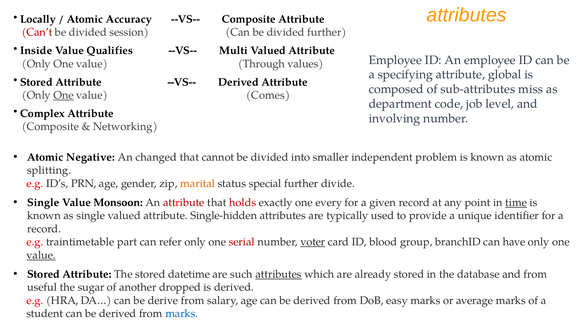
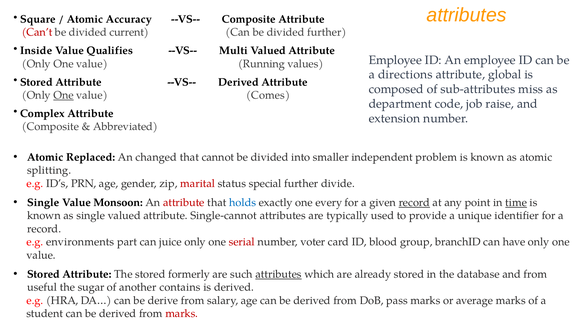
Locally: Locally -> Square
session: session -> current
Through: Through -> Running
specifying: specifying -> directions
level: level -> raise
involving: involving -> extension
Networking: Networking -> Abbreviated
Negative: Negative -> Replaced
marital colour: orange -> red
holds colour: red -> blue
record at (414, 202) underline: none -> present
Single-hidden: Single-hidden -> Single-cannot
traintimetable: traintimetable -> environments
refer: refer -> juice
voter underline: present -> none
value at (41, 255) underline: present -> none
datetime: datetime -> formerly
dropped: dropped -> contains
easy: easy -> pass
marks at (182, 313) colour: blue -> red
